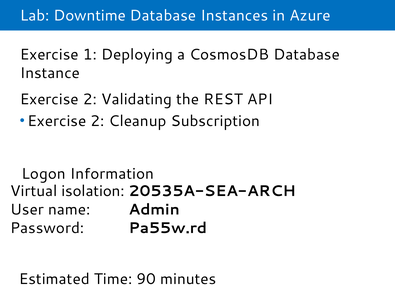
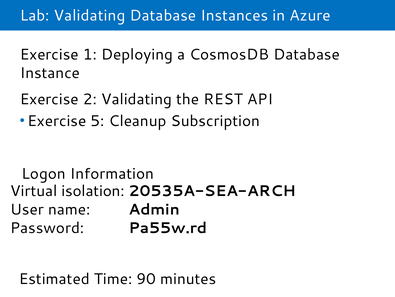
Lab Downtime: Downtime -> Validating
2 at (97, 121): 2 -> 5
